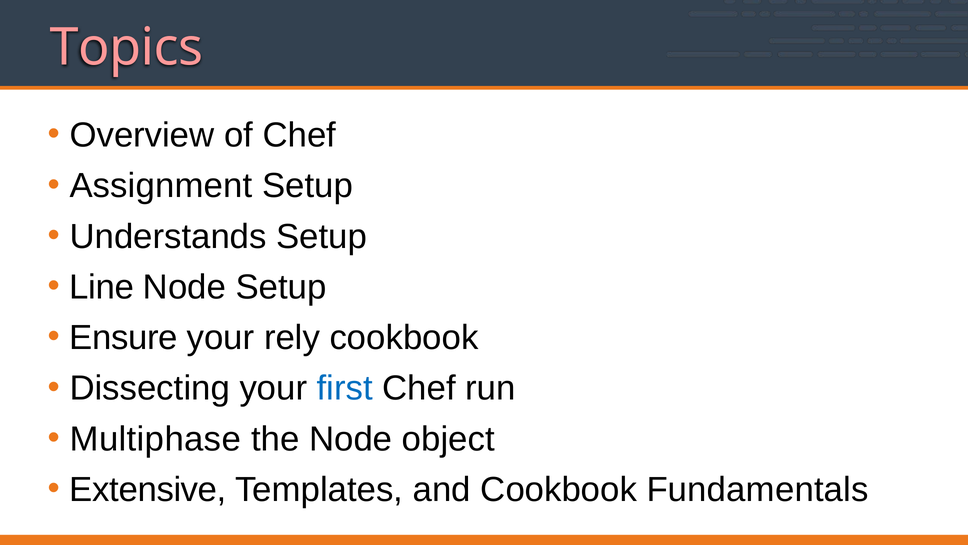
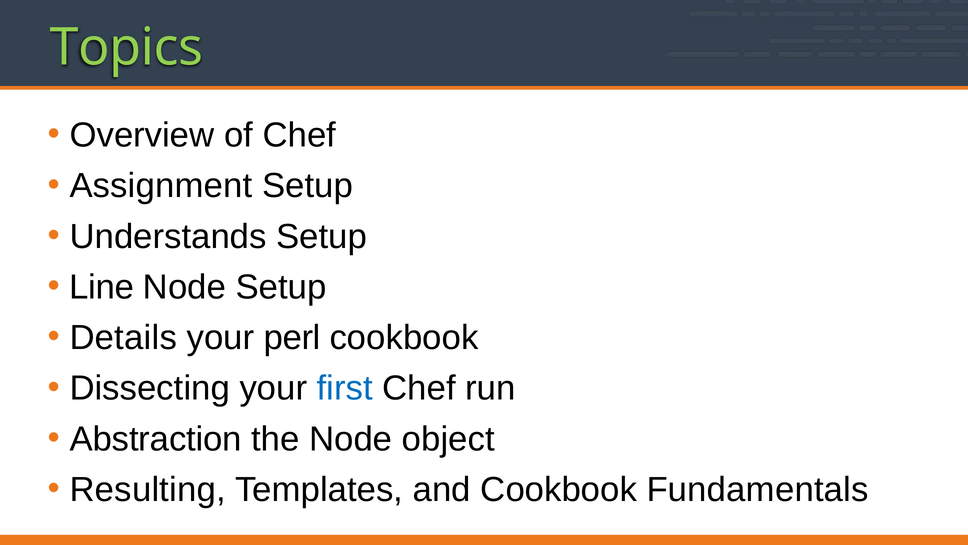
Topics colour: pink -> light green
Ensure: Ensure -> Details
rely: rely -> perl
Multiphase: Multiphase -> Abstraction
Extensive: Extensive -> Resulting
